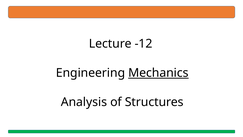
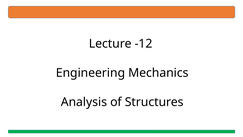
Mechanics underline: present -> none
